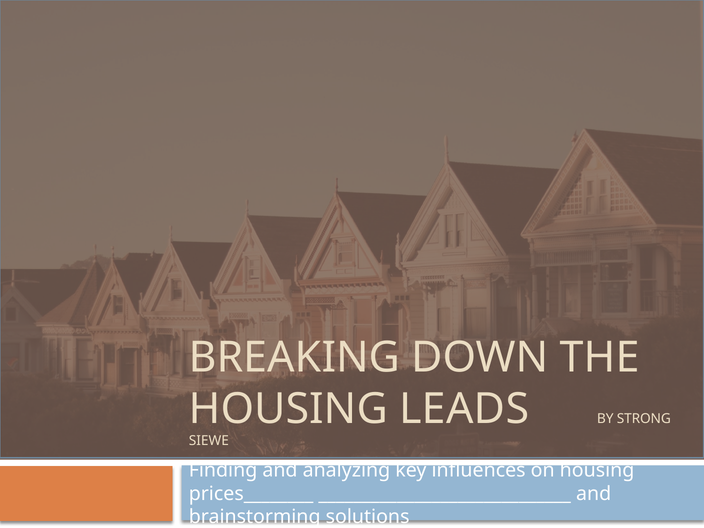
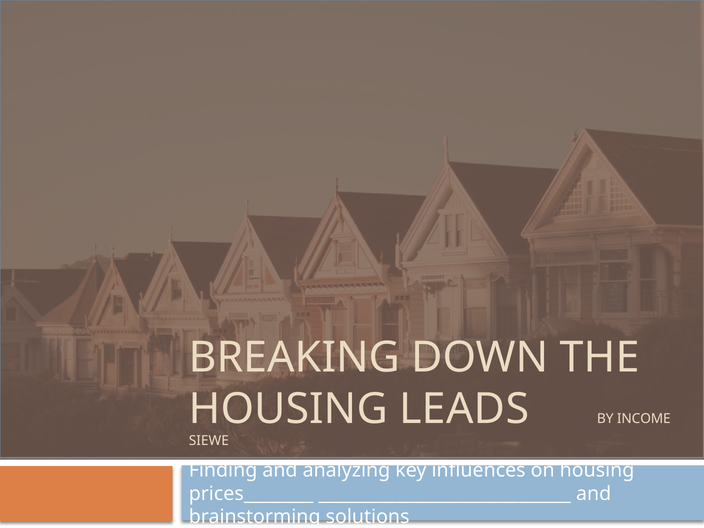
STRONG: STRONG -> INCOME
